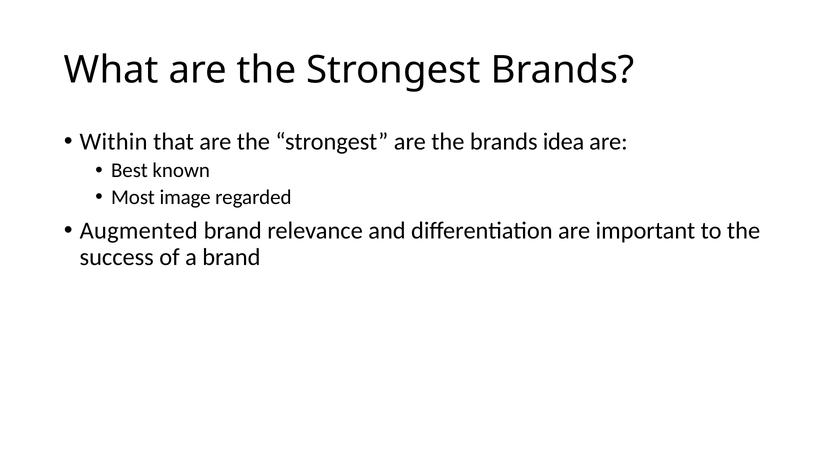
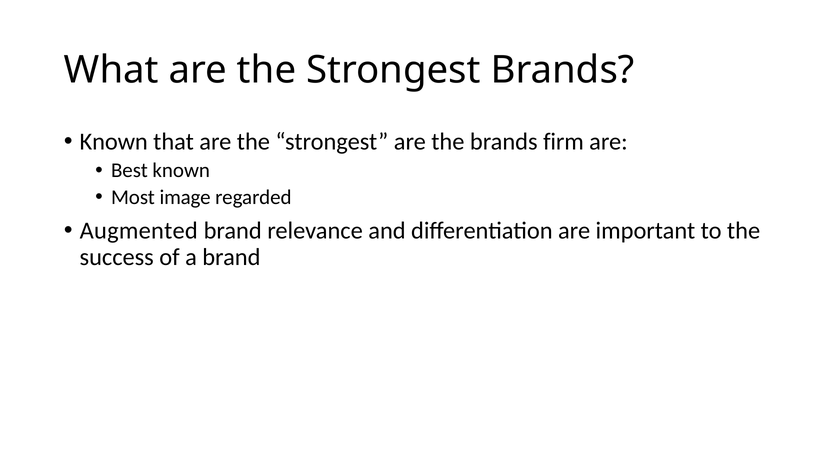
Within at (114, 142): Within -> Known
idea: idea -> firm
